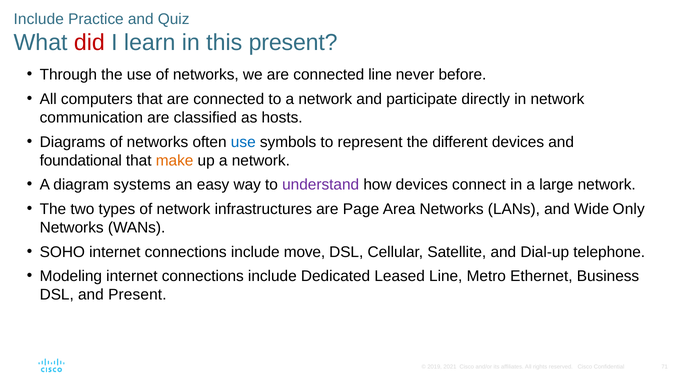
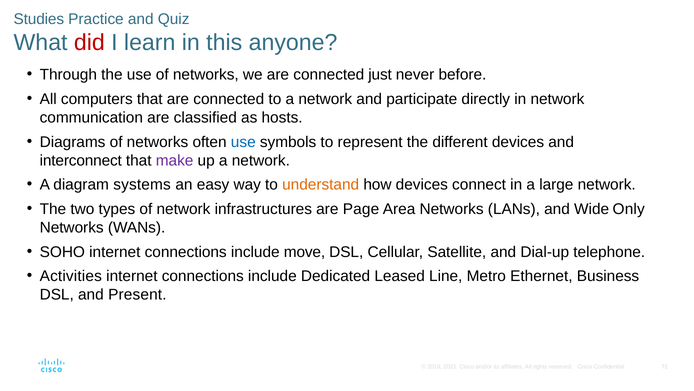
Include at (39, 19): Include -> Studies
this present: present -> anyone
connected line: line -> just
foundational: foundational -> interconnect
make colour: orange -> purple
understand colour: purple -> orange
Modeling: Modeling -> Activities
